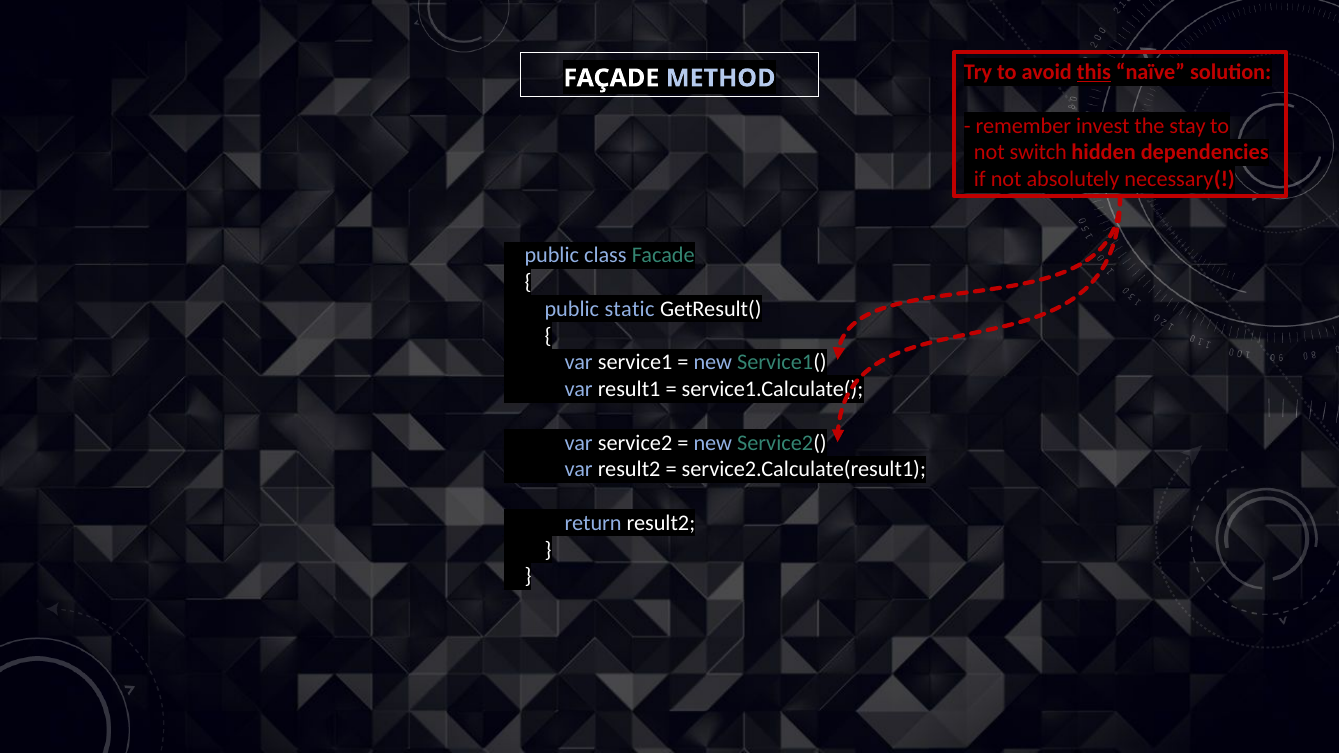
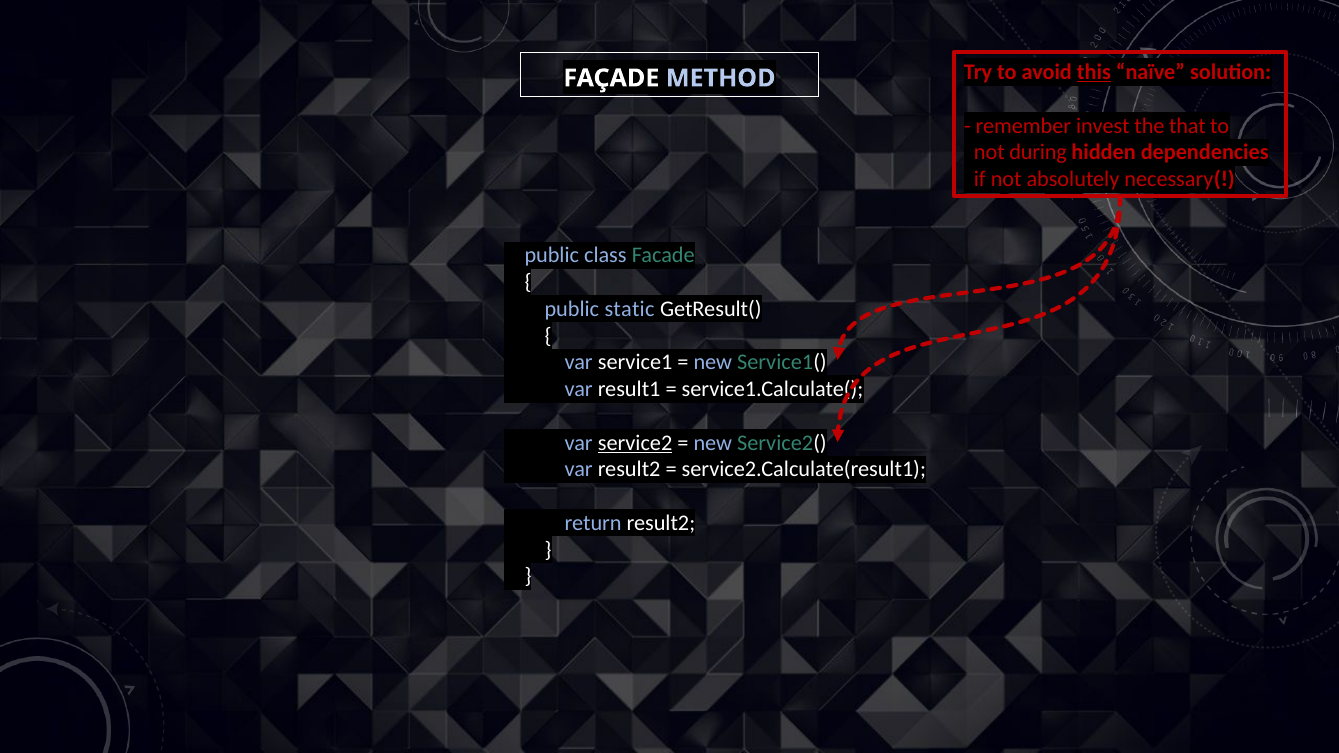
stay: stay -> that
switch: switch -> during
service2 underline: none -> present
